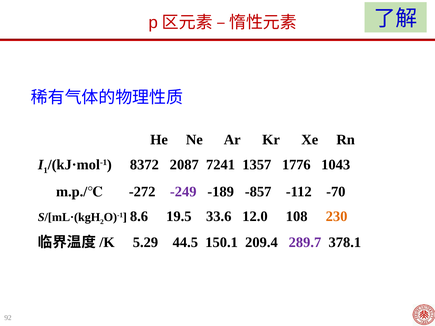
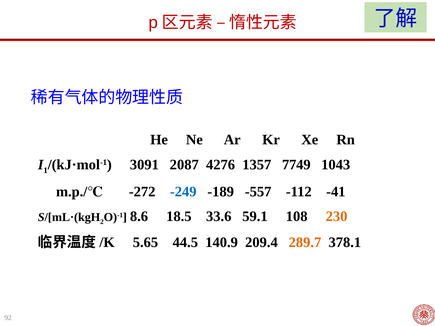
8372: 8372 -> 3091
7241: 7241 -> 4276
1776: 1776 -> 7749
-249 colour: purple -> blue
-857: -857 -> -557
-70: -70 -> -41
19.5: 19.5 -> 18.5
12.0: 12.0 -> 59.1
5.29: 5.29 -> 5.65
150.1: 150.1 -> 140.9
289.7 colour: purple -> orange
